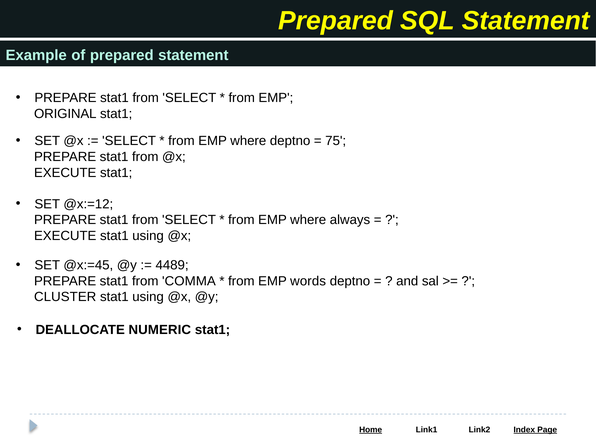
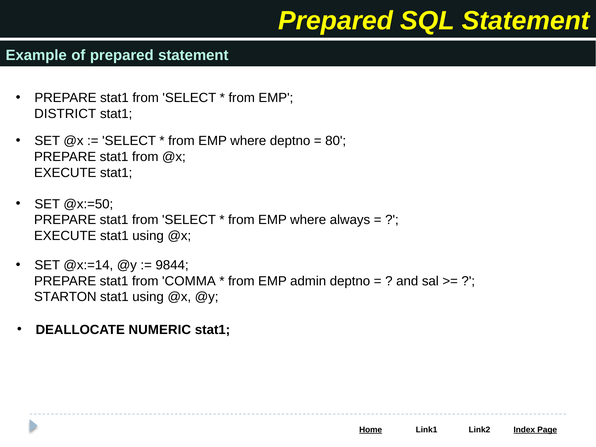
ORIGINAL: ORIGINAL -> DISTRICT
75: 75 -> 80
@x:=12: @x:=12 -> @x:=50
@x:=45: @x:=45 -> @x:=14
4489: 4489 -> 9844
words: words -> admin
CLUSTER: CLUSTER -> STARTON
